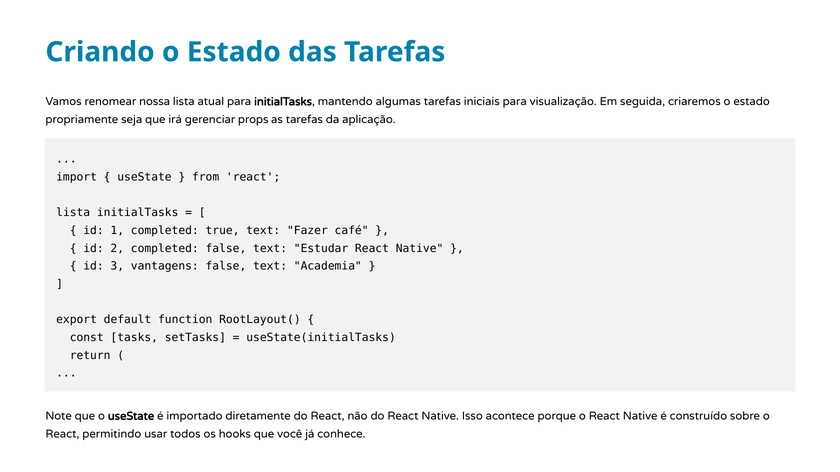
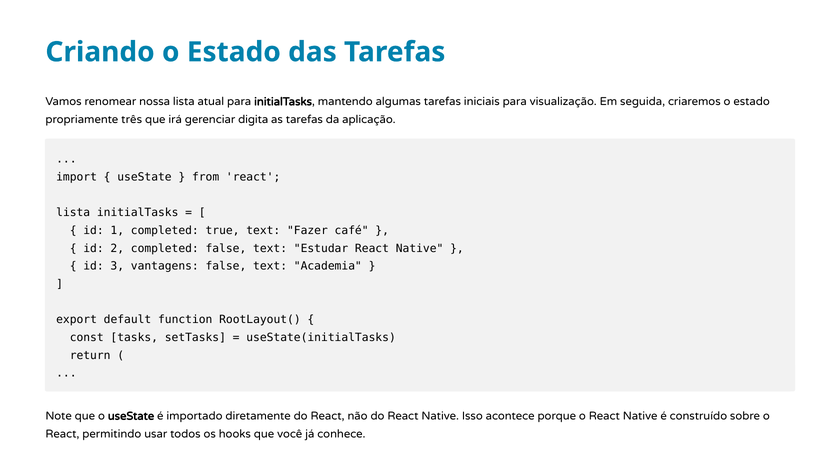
seja: seja -> três
props: props -> digita
